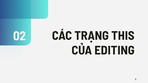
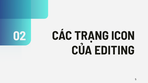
THIS: THIS -> ICON
